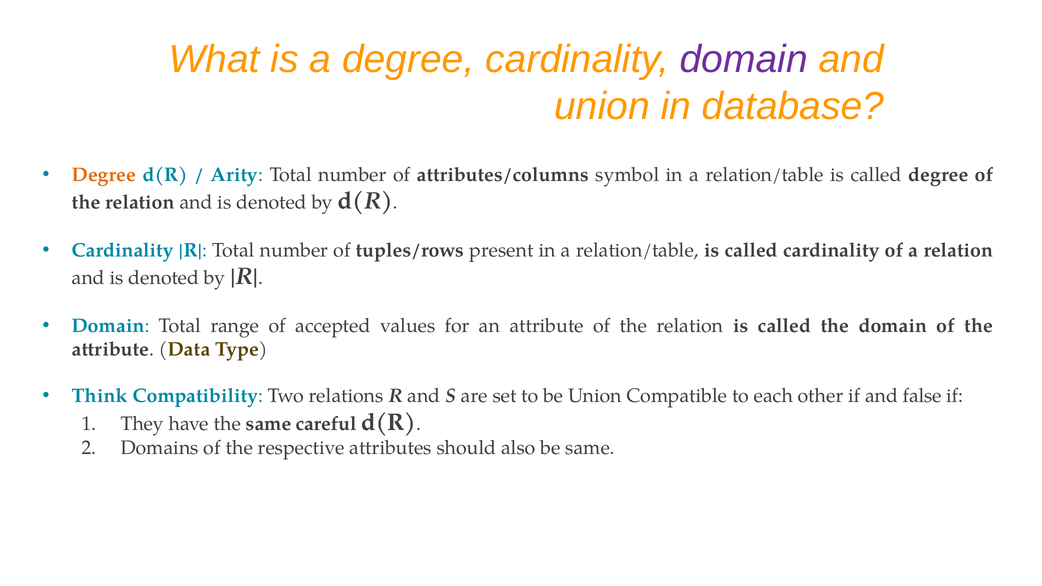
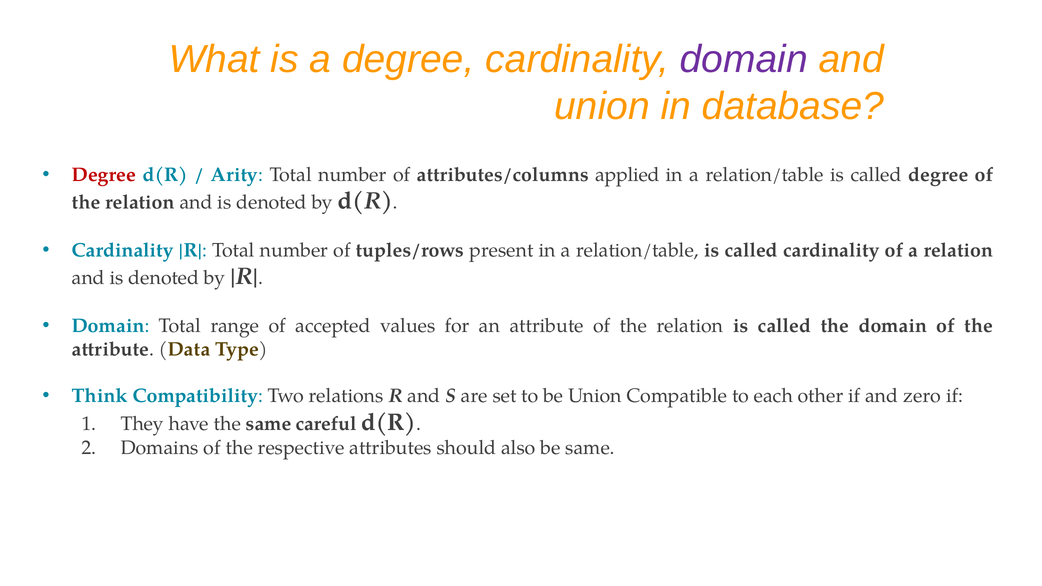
Degree at (104, 175) colour: orange -> red
symbol: symbol -> applied
false: false -> zero
